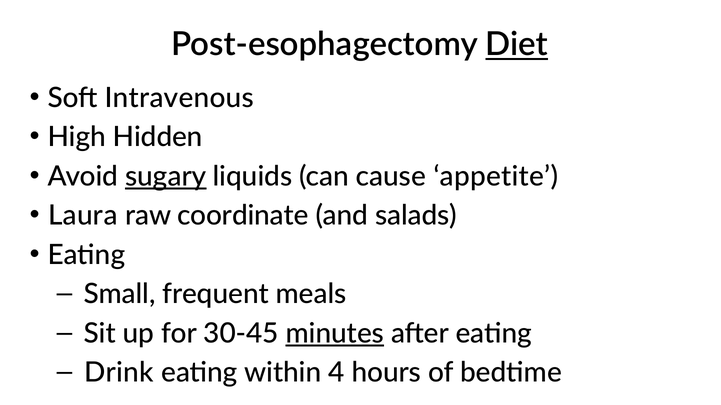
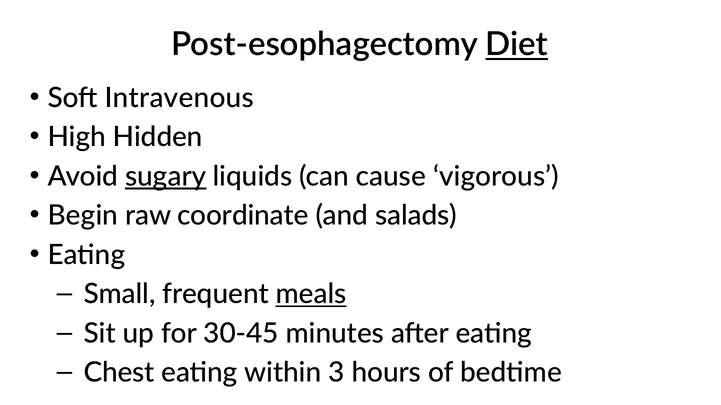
appetite: appetite -> vigorous
Laura: Laura -> Begin
meals underline: none -> present
minutes underline: present -> none
Drink: Drink -> Chest
4: 4 -> 3
